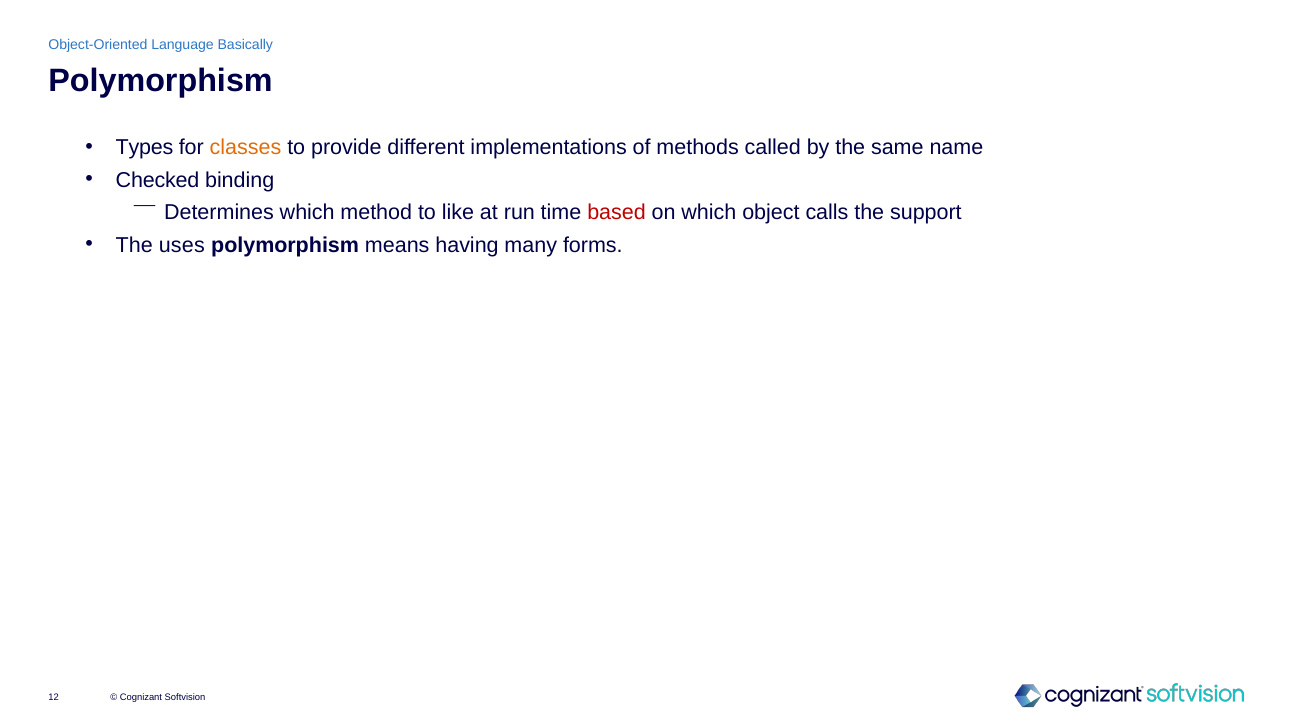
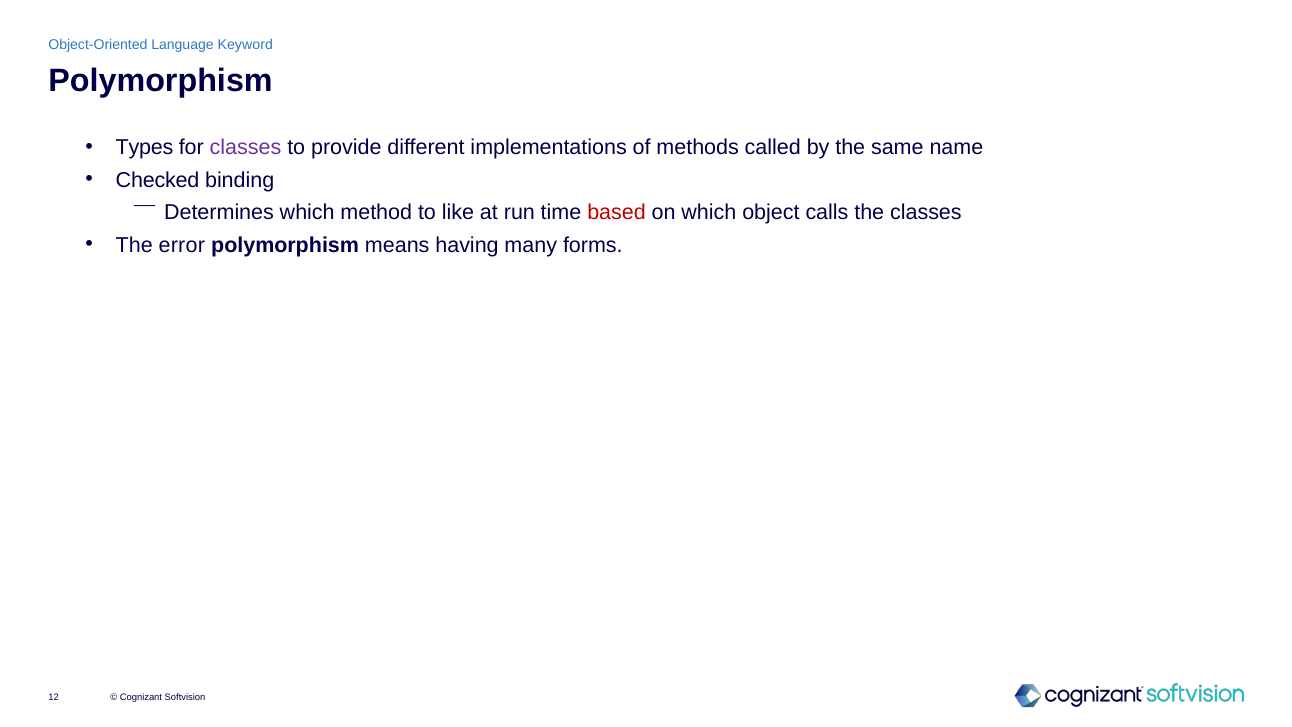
Basically: Basically -> Keyword
classes at (246, 147) colour: orange -> purple
the support: support -> classes
uses: uses -> error
